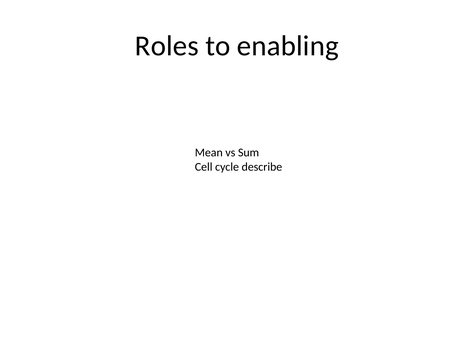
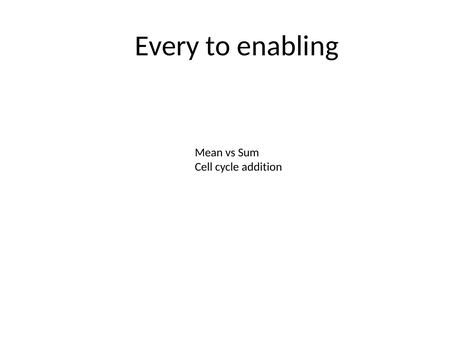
Roles: Roles -> Every
describe: describe -> addition
